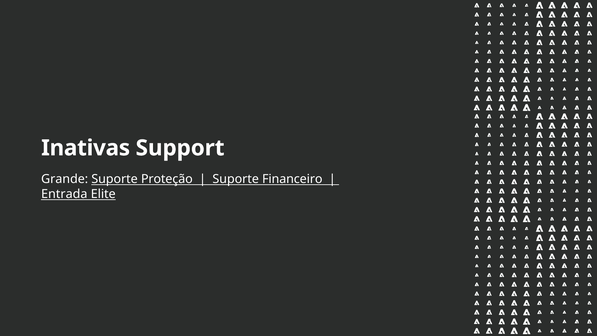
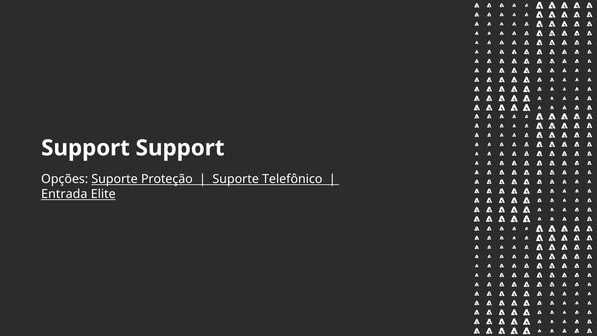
Inativas at (86, 148): Inativas -> Support
Grande: Grande -> Opções
Financeiro: Financeiro -> Telefônico
